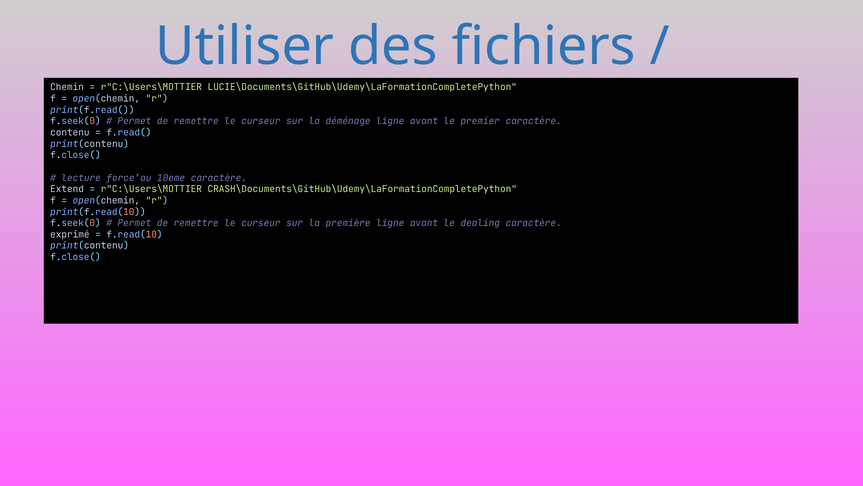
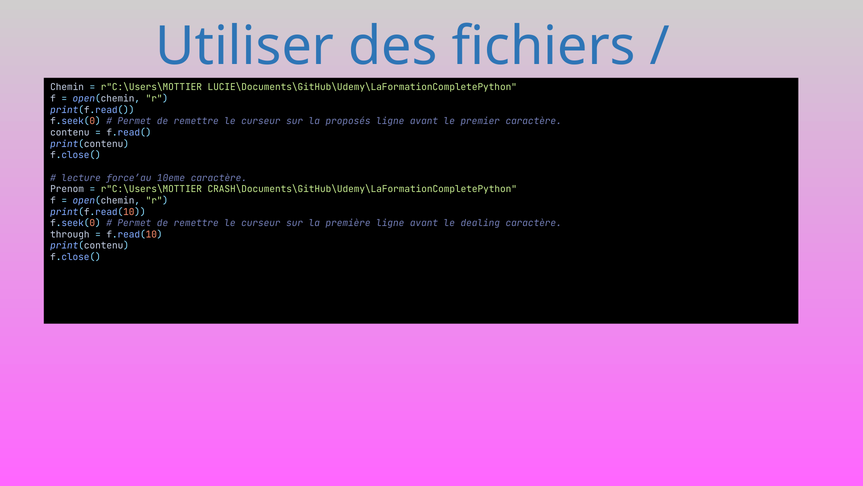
déménage: déménage -> proposés
Extend: Extend -> Prenom
exprimé: exprimé -> through
